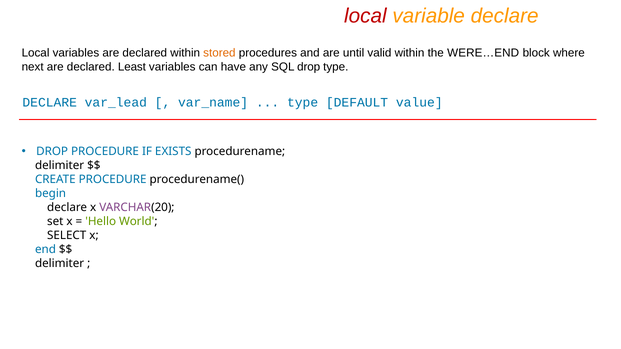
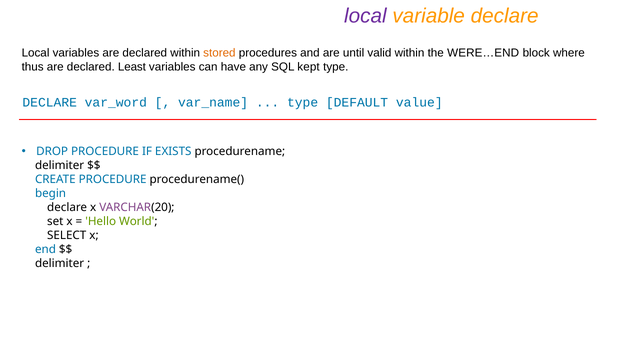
local at (365, 16) colour: red -> purple
next: next -> thus
SQL drop: drop -> kept
var_lead: var_lead -> var_word
